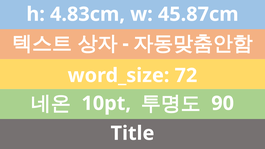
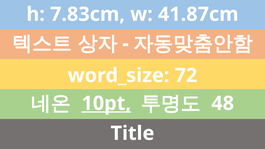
4.83cm: 4.83cm -> 7.83cm
45.87cm: 45.87cm -> 41.87cm
10pt underline: none -> present
90: 90 -> 48
